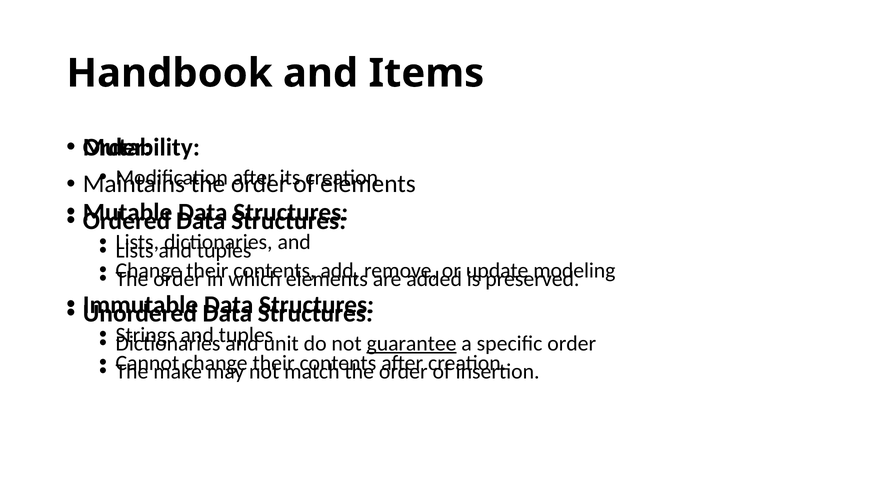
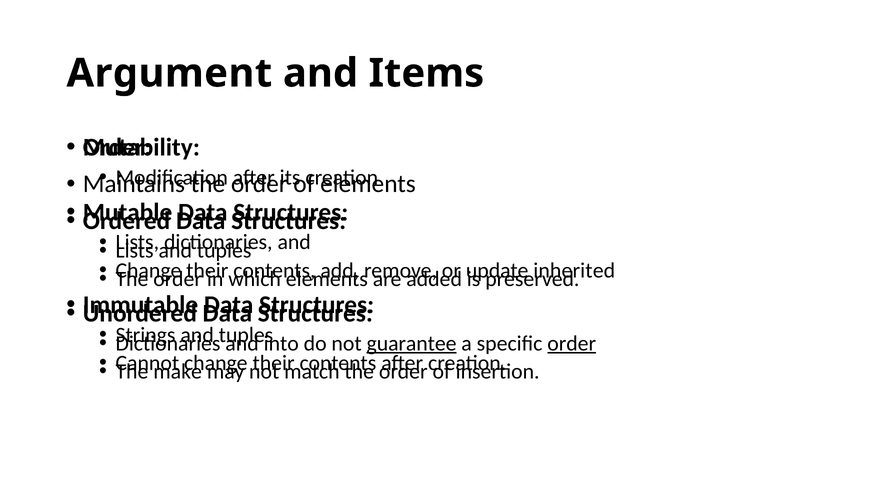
Handbook: Handbook -> Argument
modeling: modeling -> inherited
unit: unit -> into
order at (572, 343) underline: none -> present
